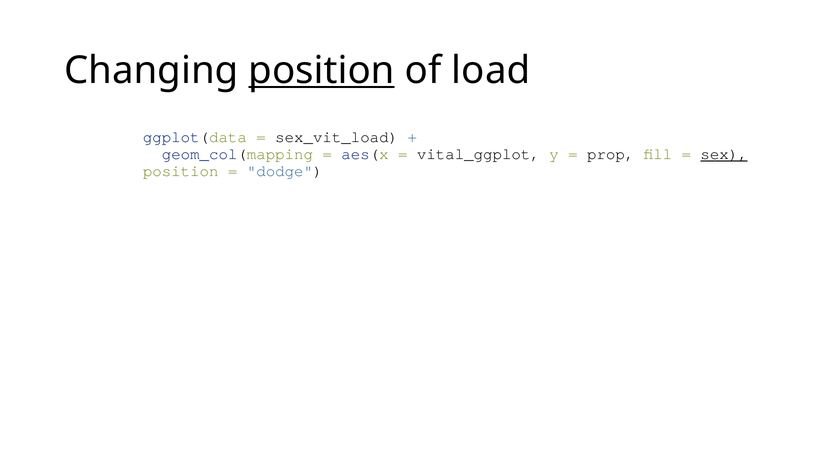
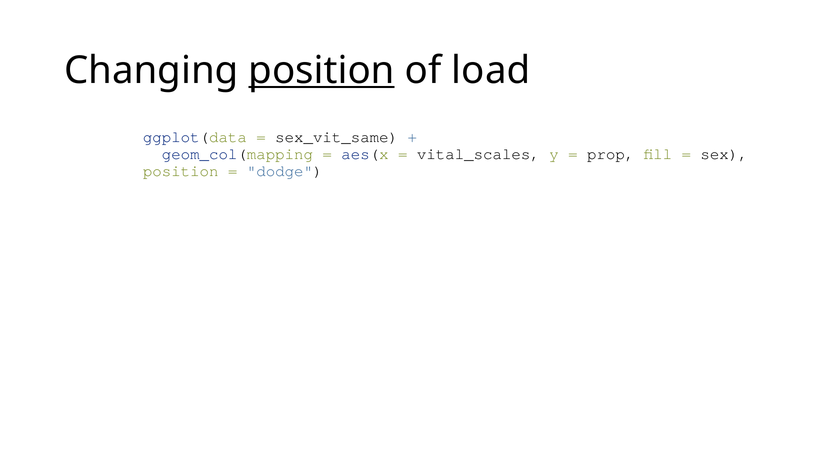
sex_vit_load: sex_vit_load -> sex_vit_same
vital_ggplot: vital_ggplot -> vital_scales
sex underline: present -> none
